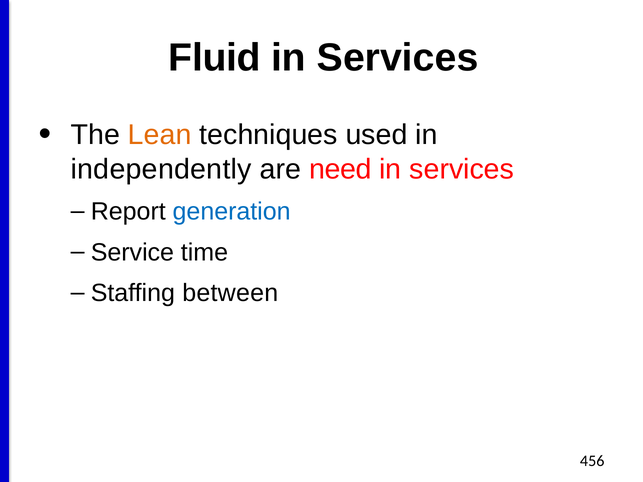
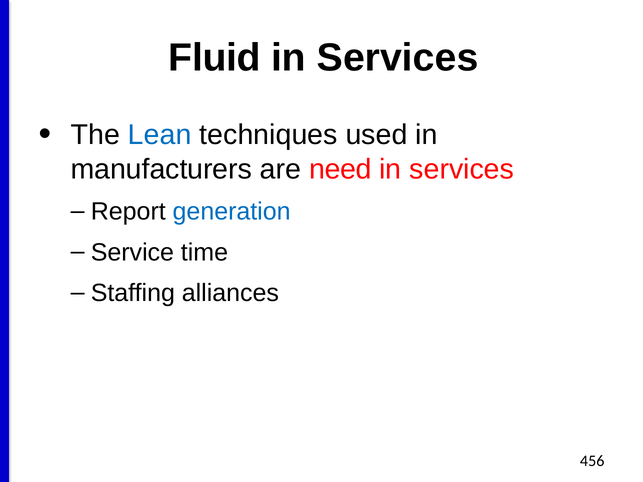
Lean colour: orange -> blue
independently: independently -> manufacturers
between: between -> alliances
